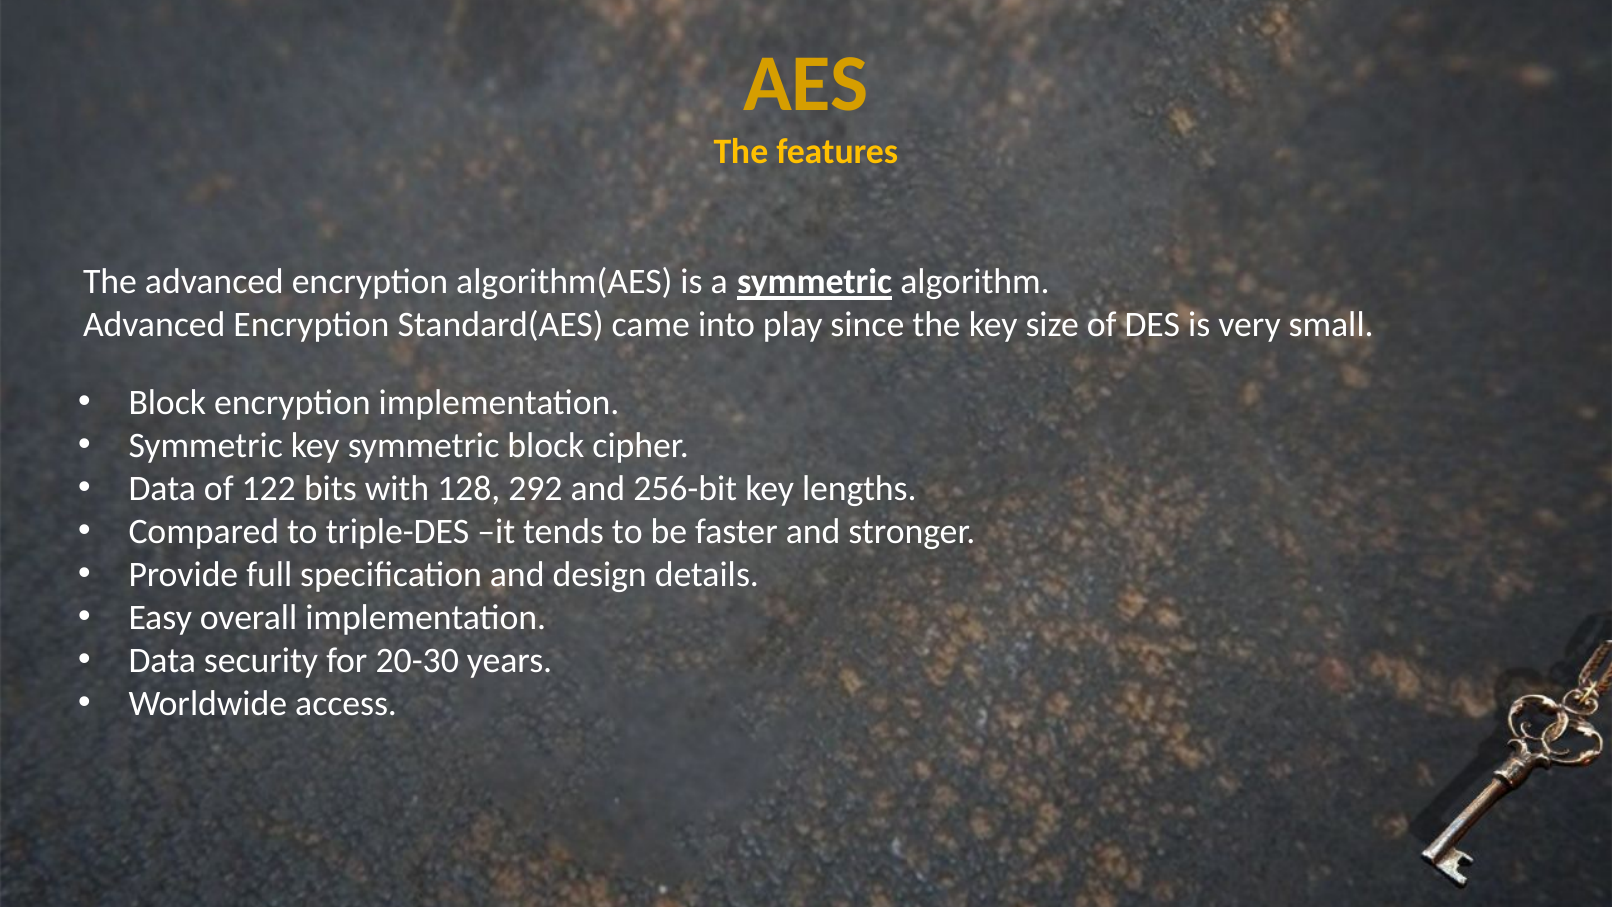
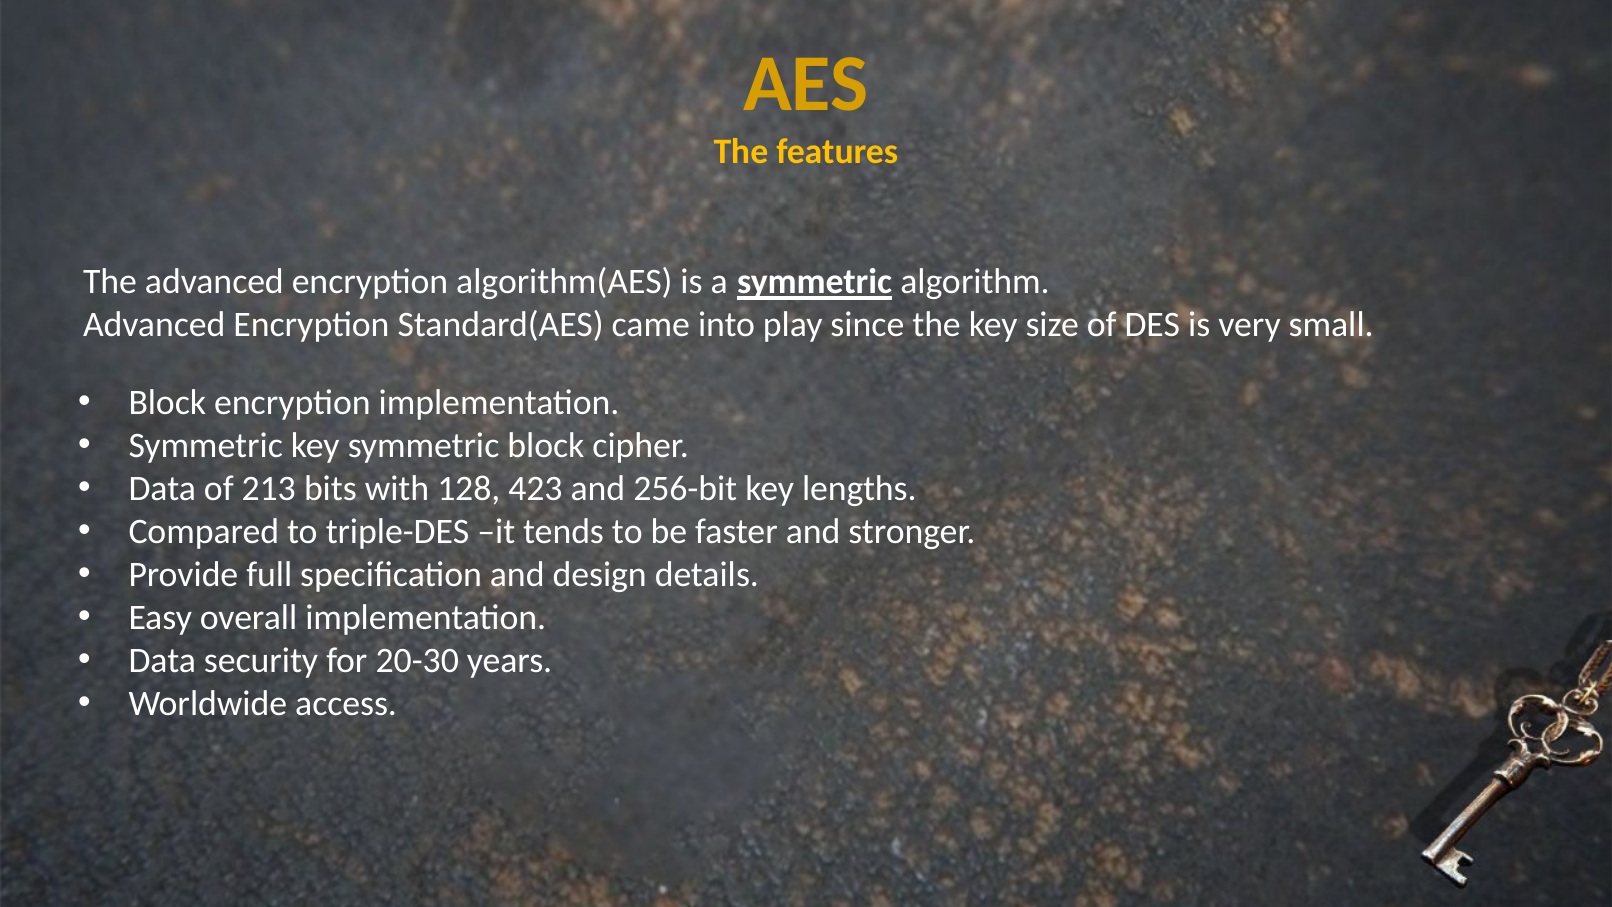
122: 122 -> 213
292: 292 -> 423
